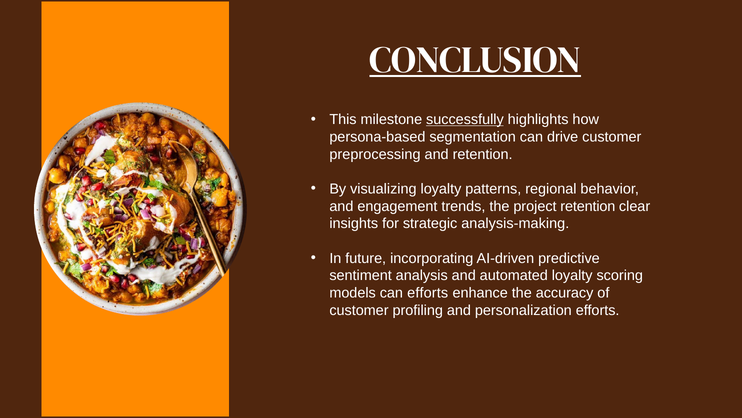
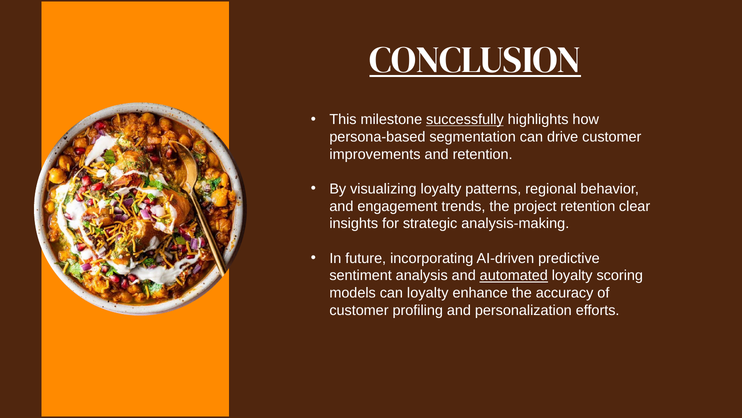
preprocessing: preprocessing -> improvements
automated underline: none -> present
can efforts: efforts -> loyalty
